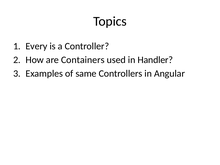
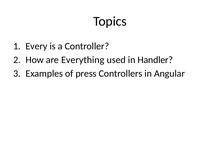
Containers: Containers -> Everything
same: same -> press
